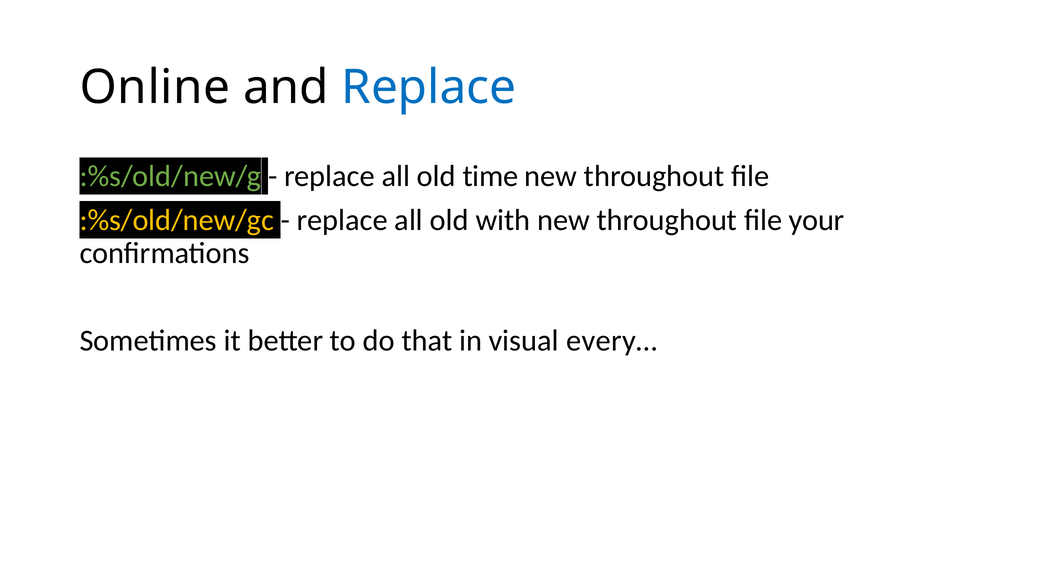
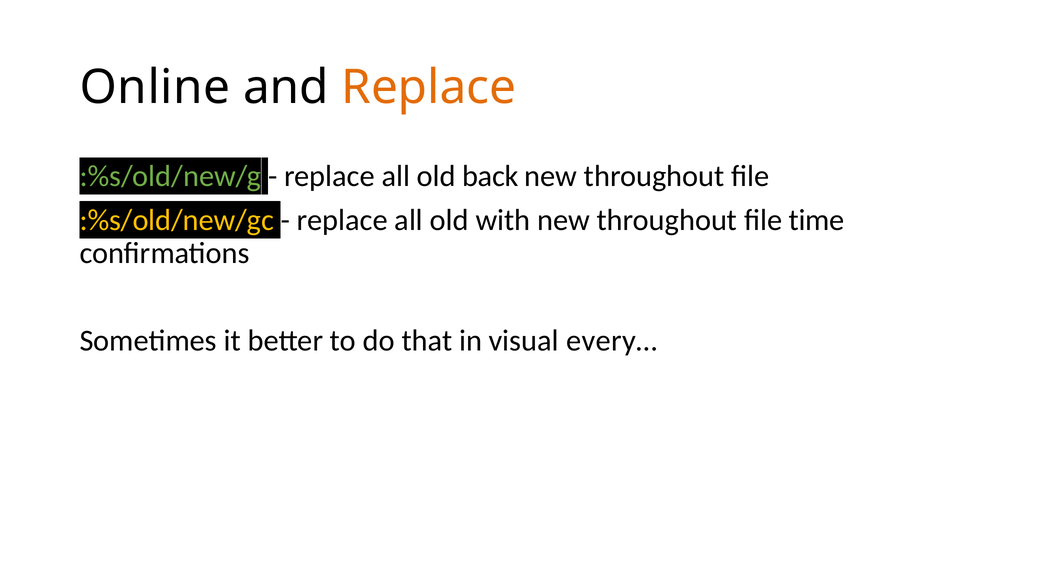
Replace at (429, 88) colour: blue -> orange
time: time -> back
your: your -> time
